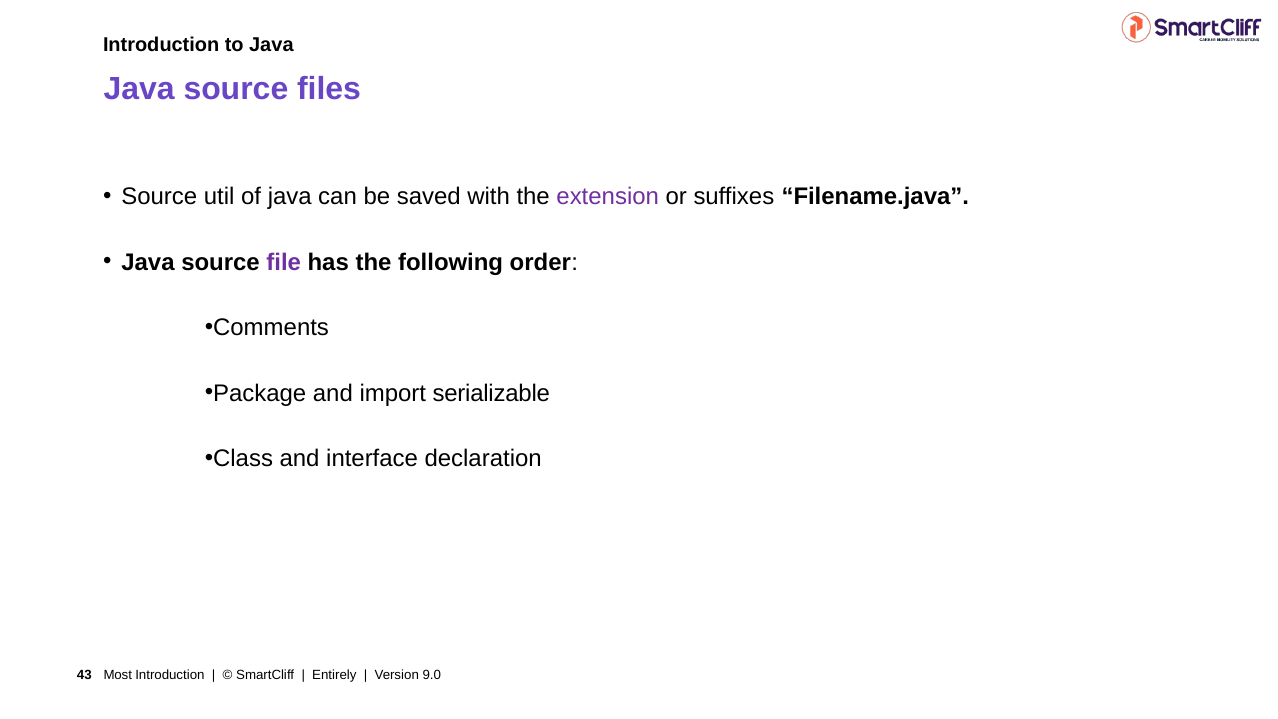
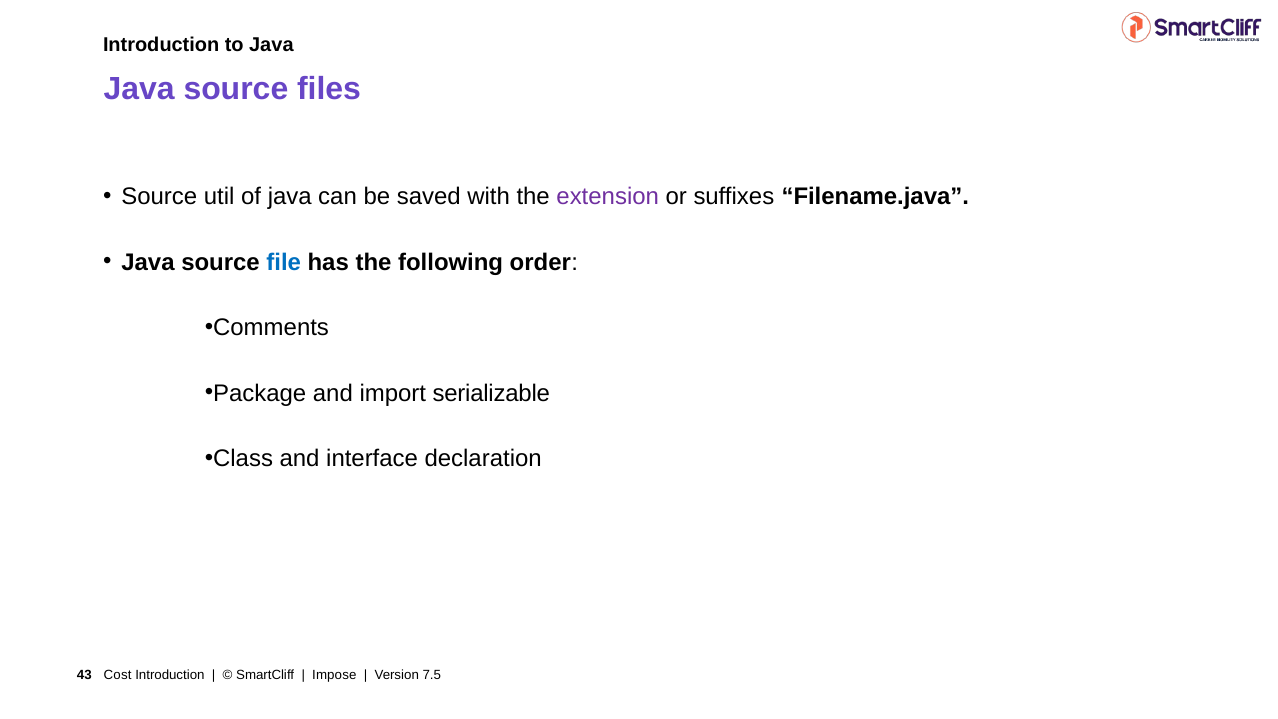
file colour: purple -> blue
Most: Most -> Cost
Entirely: Entirely -> Impose
9.0: 9.0 -> 7.5
